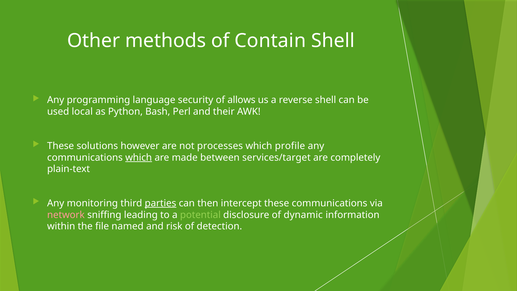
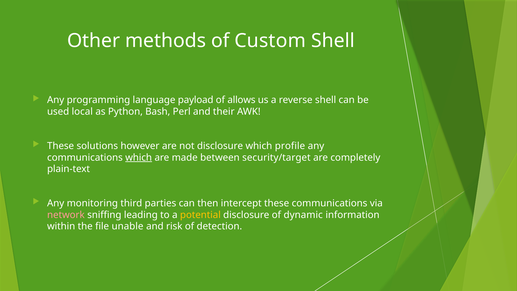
Contain: Contain -> Custom
security: security -> payload
not processes: processes -> disclosure
services/target: services/target -> security/target
parties underline: present -> none
potential colour: light green -> yellow
named: named -> unable
